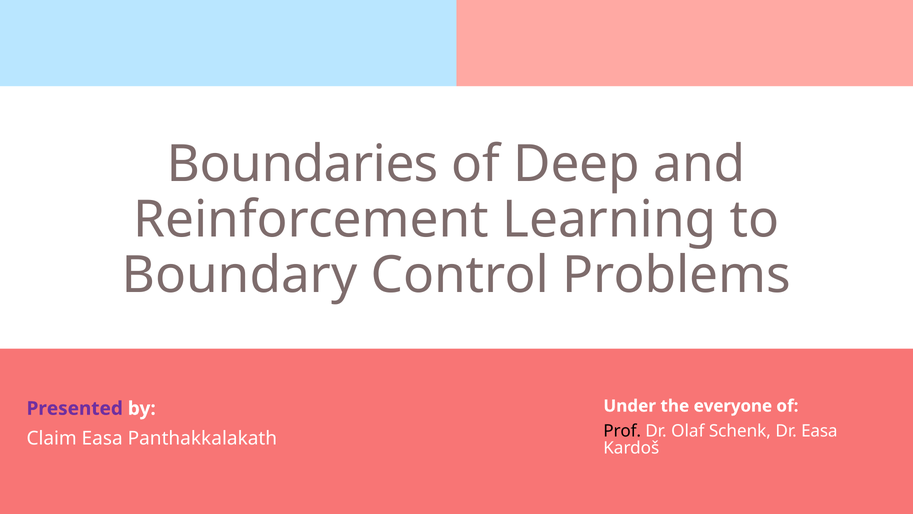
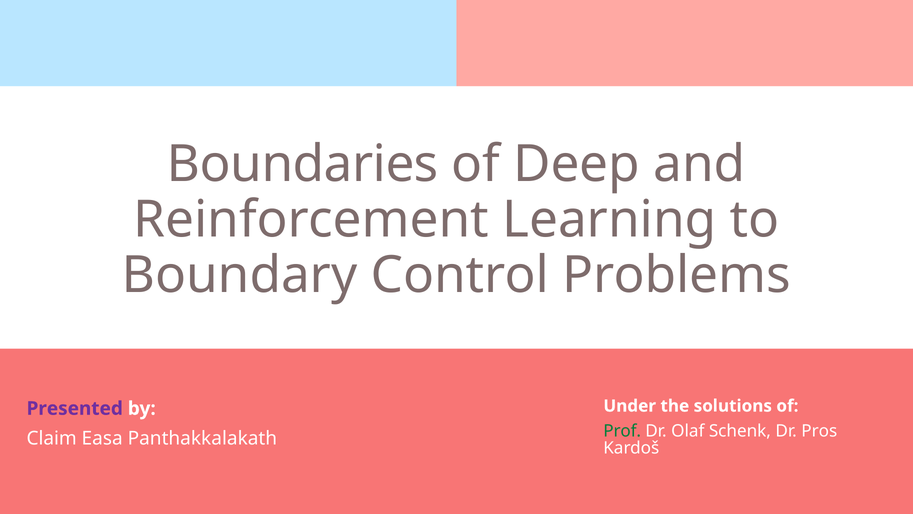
everyone: everyone -> solutions
Prof colour: black -> green
Dr Easa: Easa -> Pros
